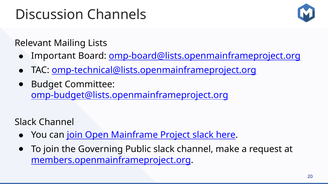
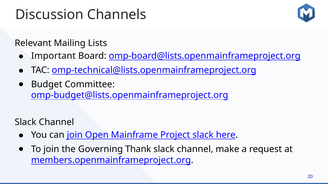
Public: Public -> Thank
